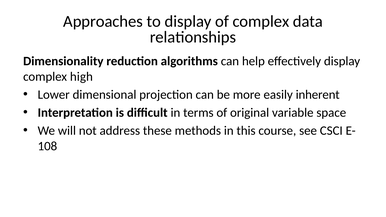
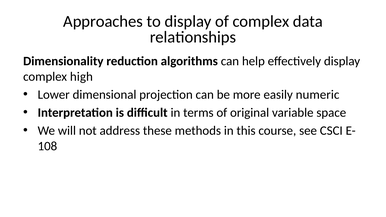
inherent: inherent -> numeric
